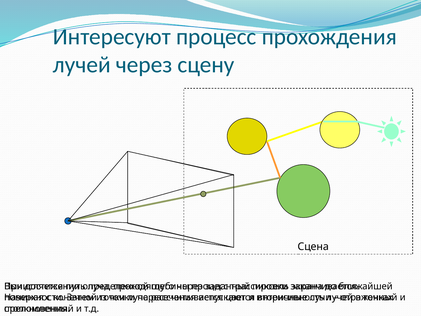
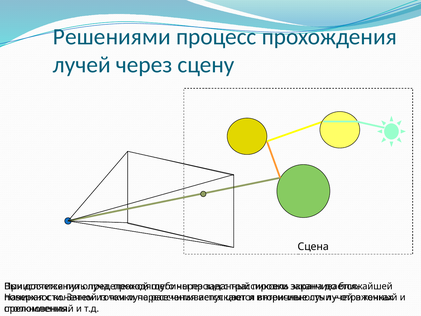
Интересуют: Интересуют -> Решениями
